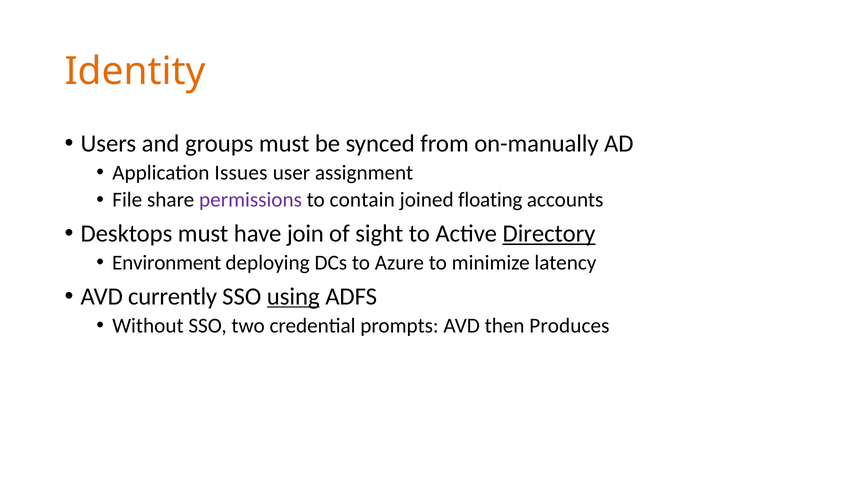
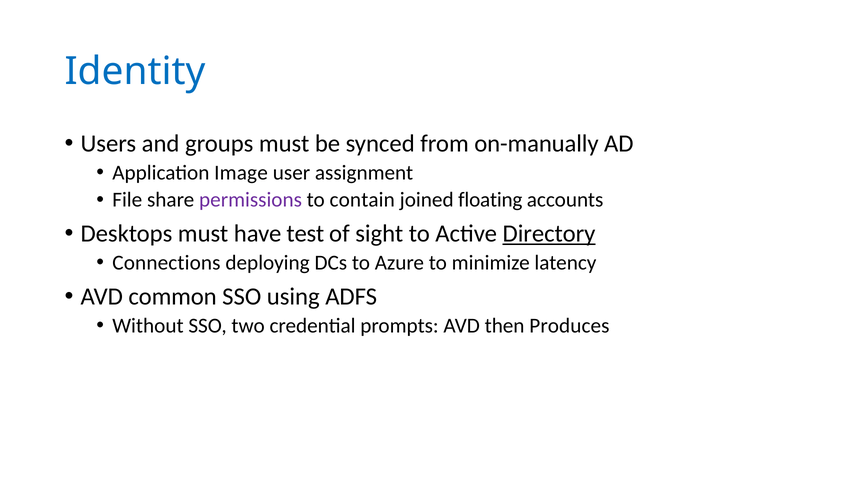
Identity colour: orange -> blue
Issues: Issues -> Image
join: join -> test
Environment: Environment -> Connections
currently: currently -> common
using underline: present -> none
